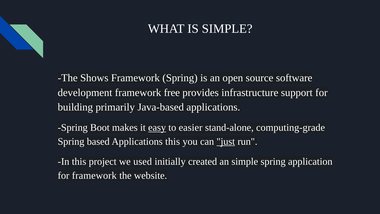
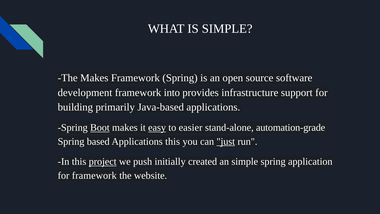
The Shows: Shows -> Makes
free: free -> into
Boot underline: none -> present
computing-grade: computing-grade -> automation-grade
project underline: none -> present
used: used -> push
